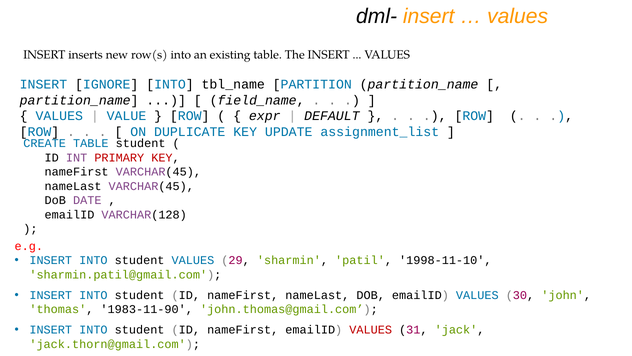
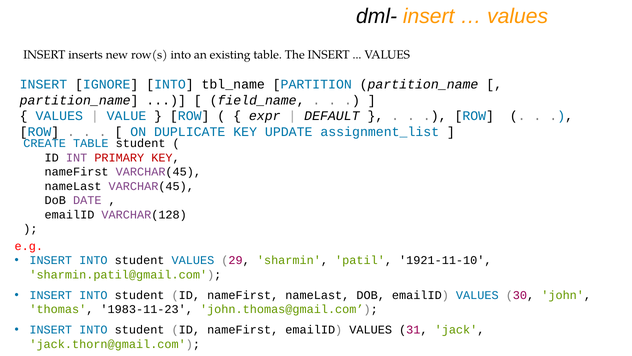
1998-11-10: 1998-11-10 -> 1921-11-10
1983-11-90: 1983-11-90 -> 1983-11-23
VALUES at (371, 330) colour: red -> black
